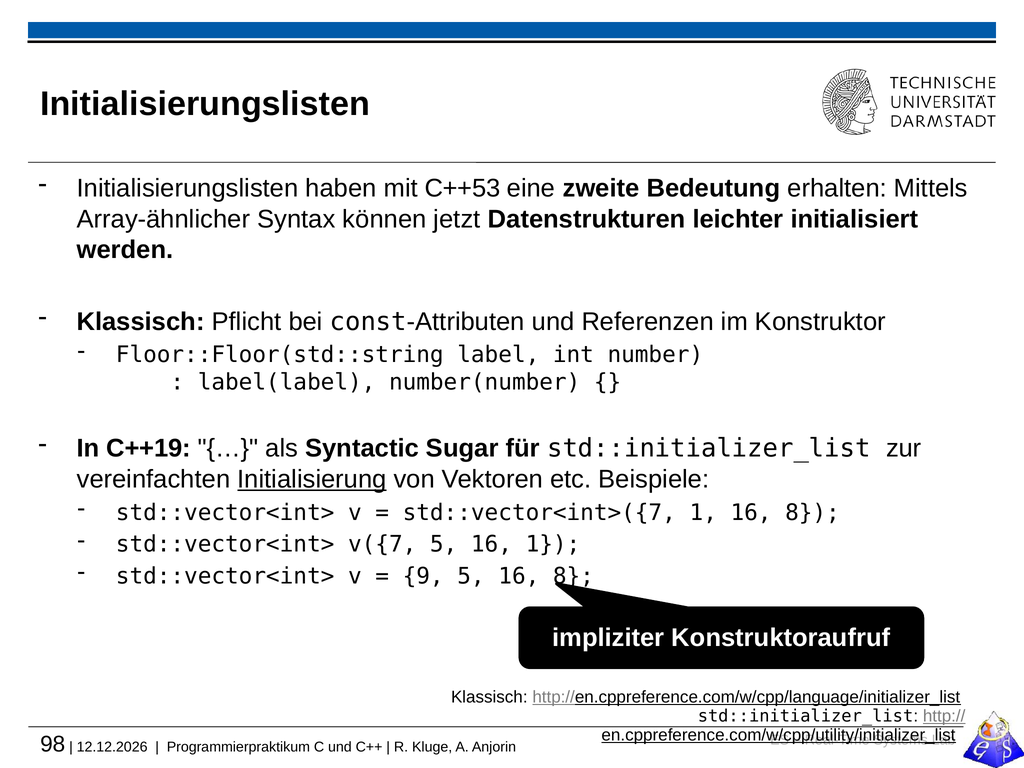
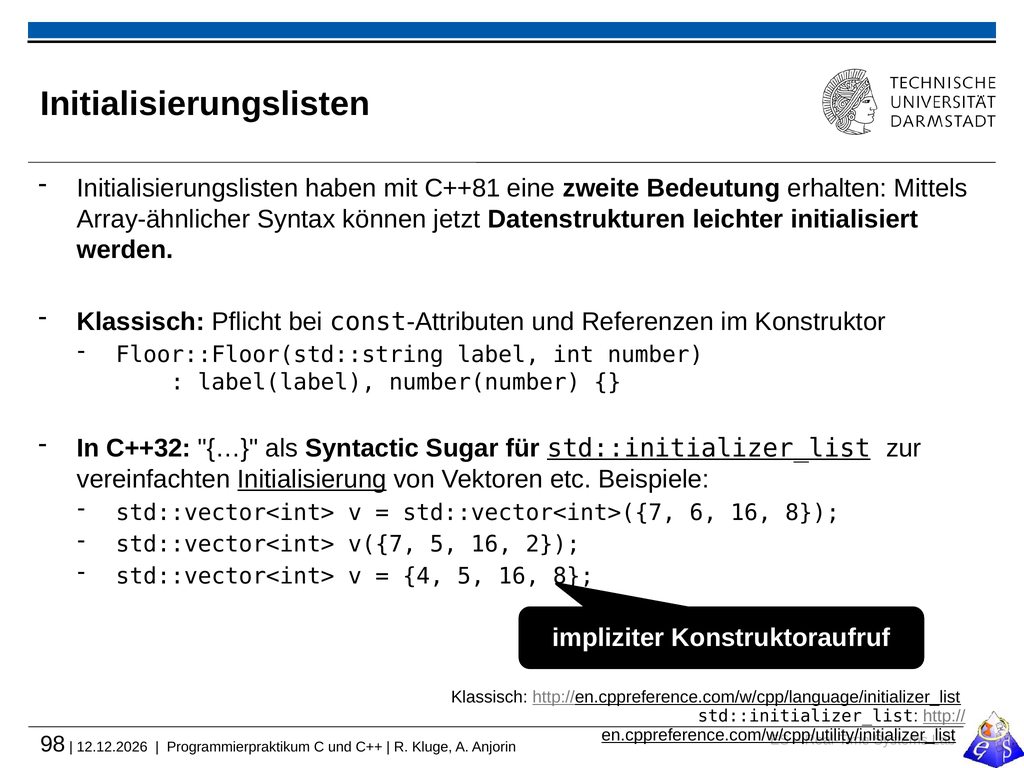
C++53: C++53 -> C++81
C++19: C++19 -> C++32
std::initializer_list at (709, 448) underline: none -> present
std::vector<int>({7 1: 1 -> 6
16 1: 1 -> 2
9: 9 -> 4
